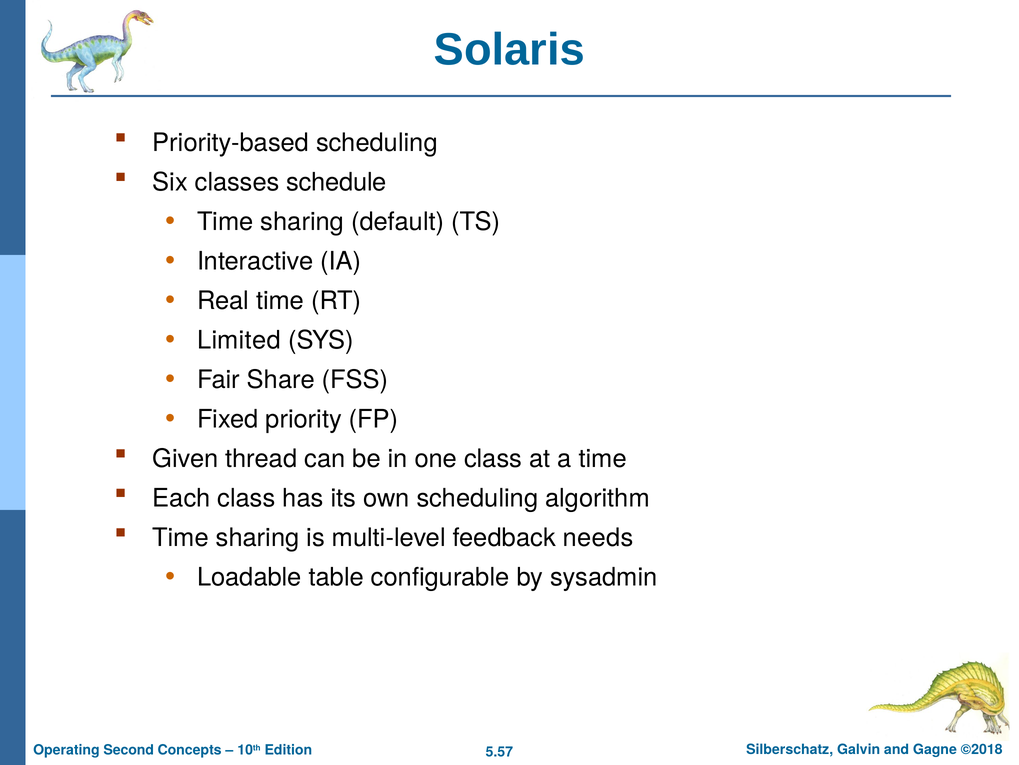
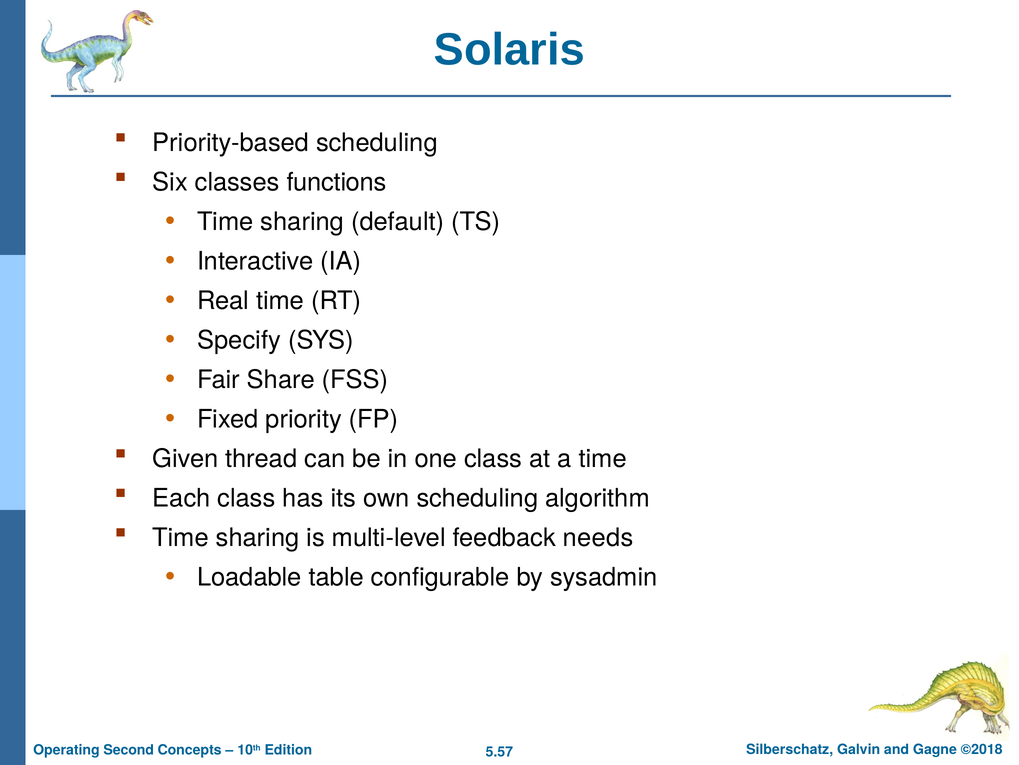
schedule: schedule -> functions
Limited: Limited -> Specify
